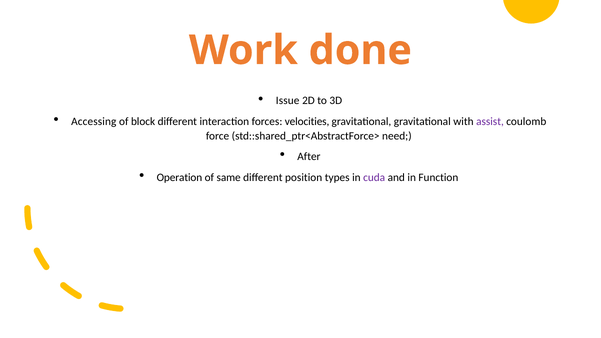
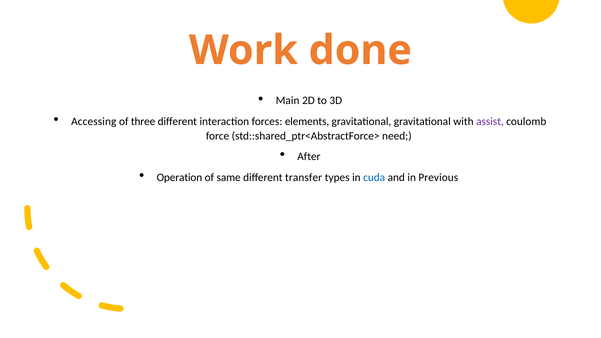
Issue: Issue -> Main
block: block -> three
velocities: velocities -> elements
position: position -> transfer
cuda colour: purple -> blue
Function: Function -> Previous
